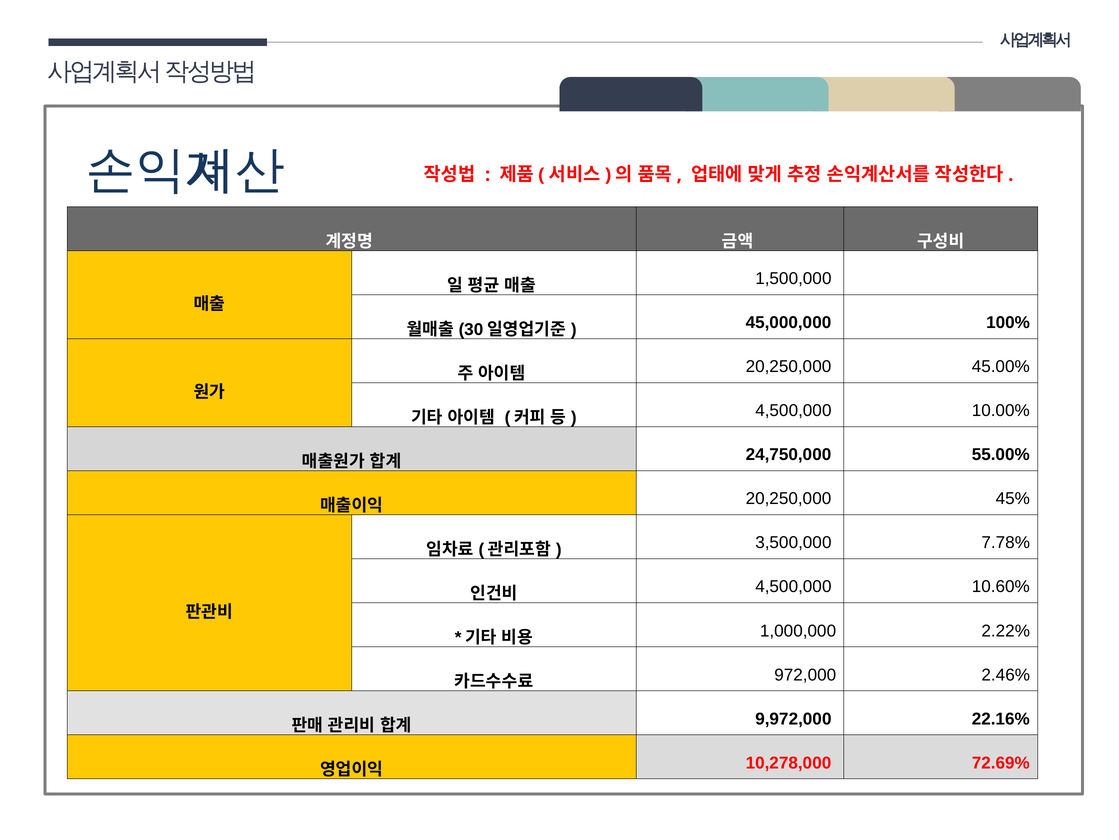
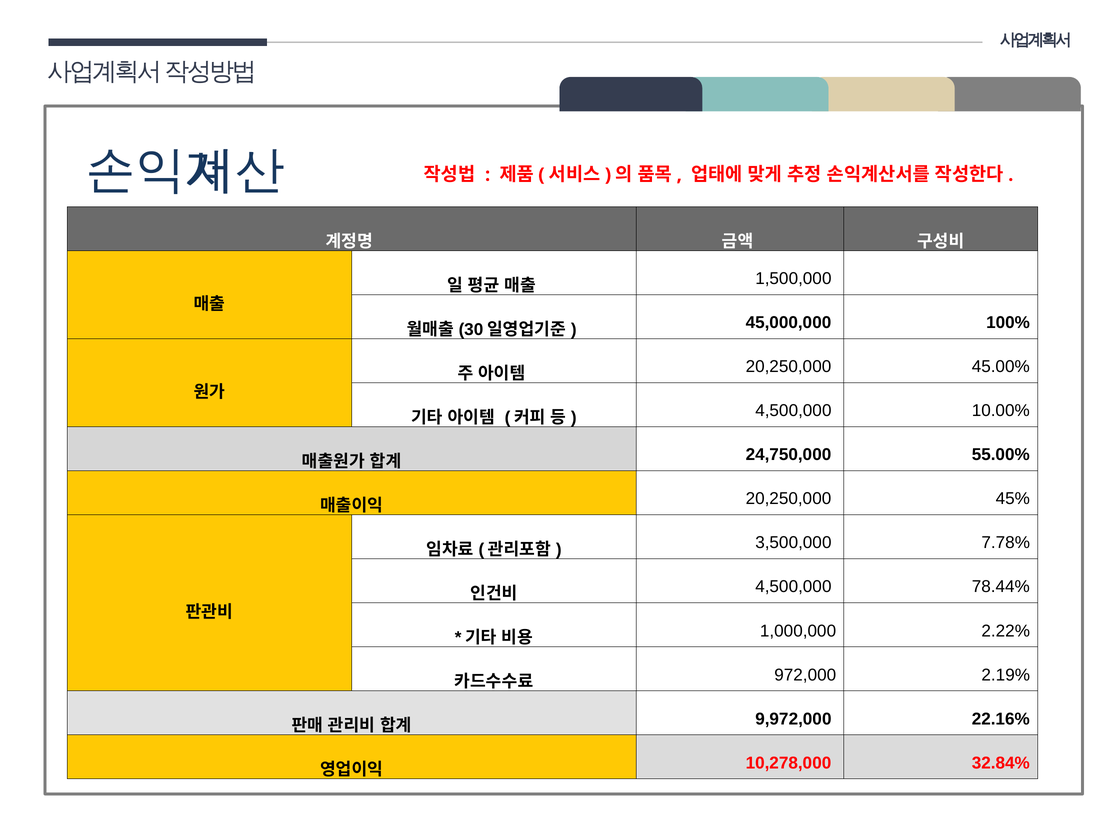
10.60%: 10.60% -> 78.44%
2.46%: 2.46% -> 2.19%
72.69%: 72.69% -> 32.84%
